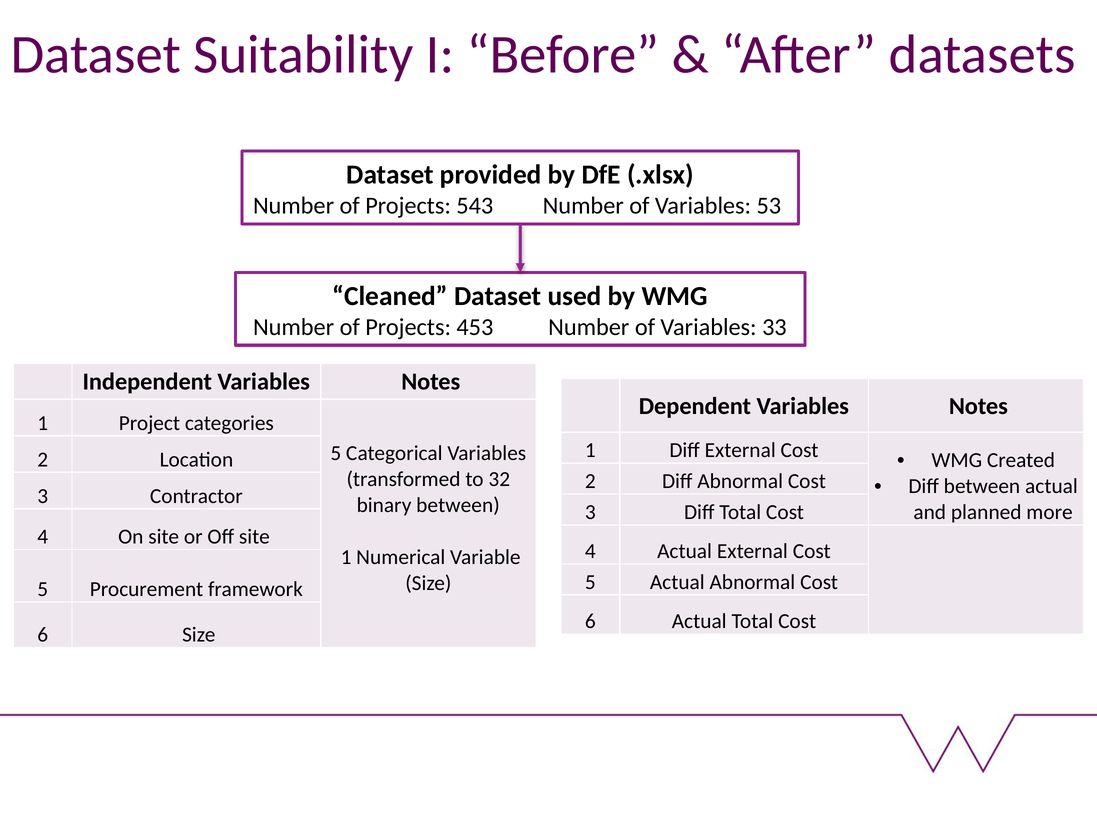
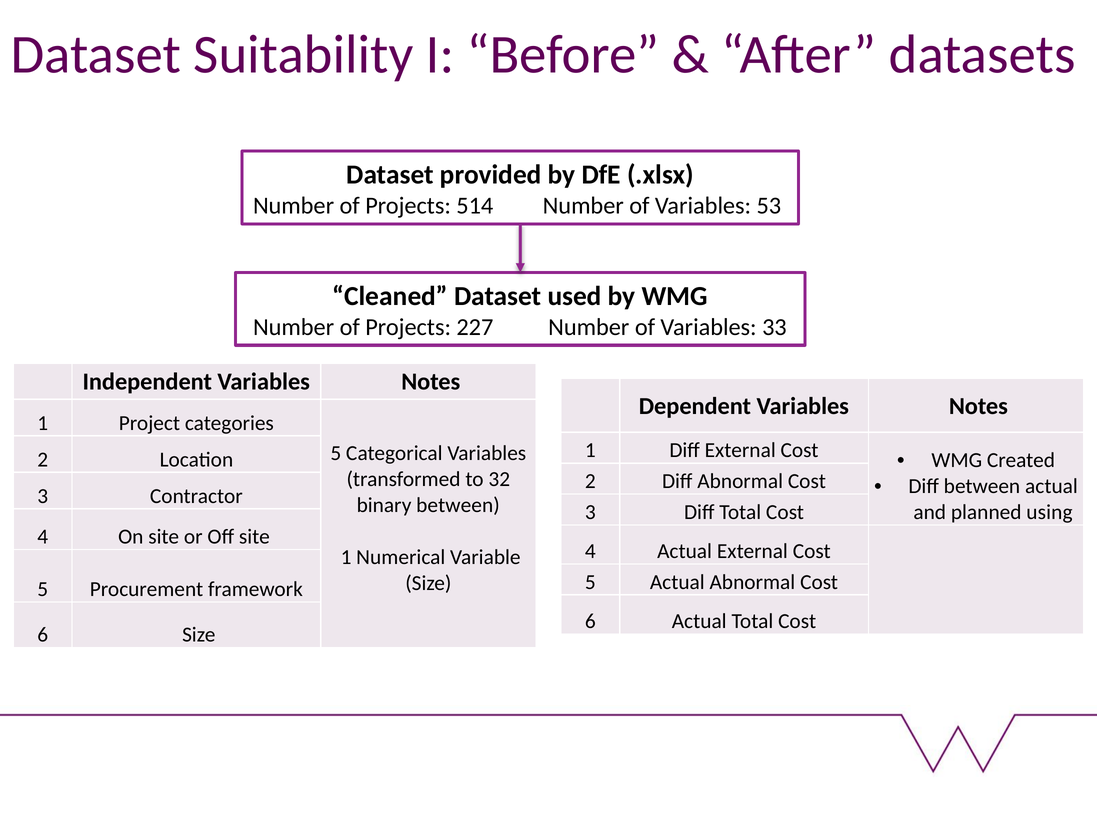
543: 543 -> 514
453: 453 -> 227
more: more -> using
